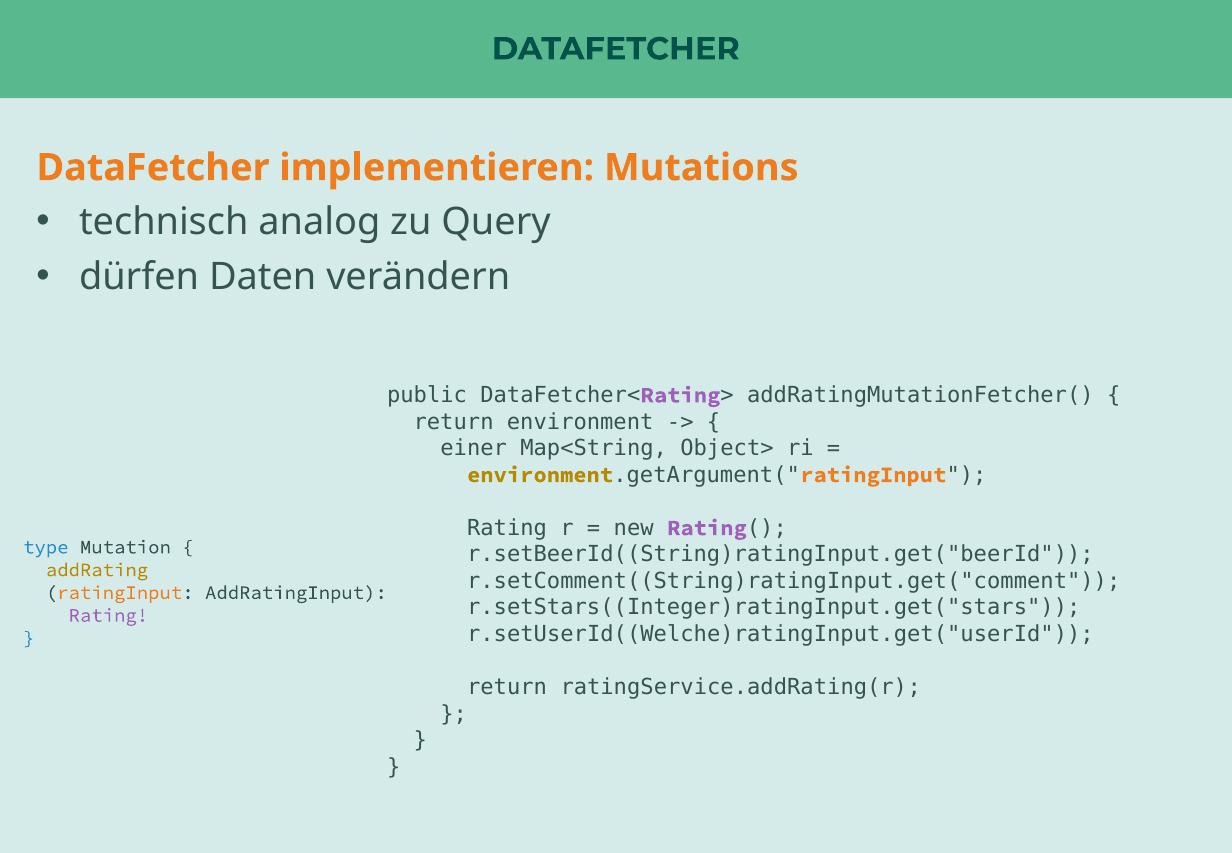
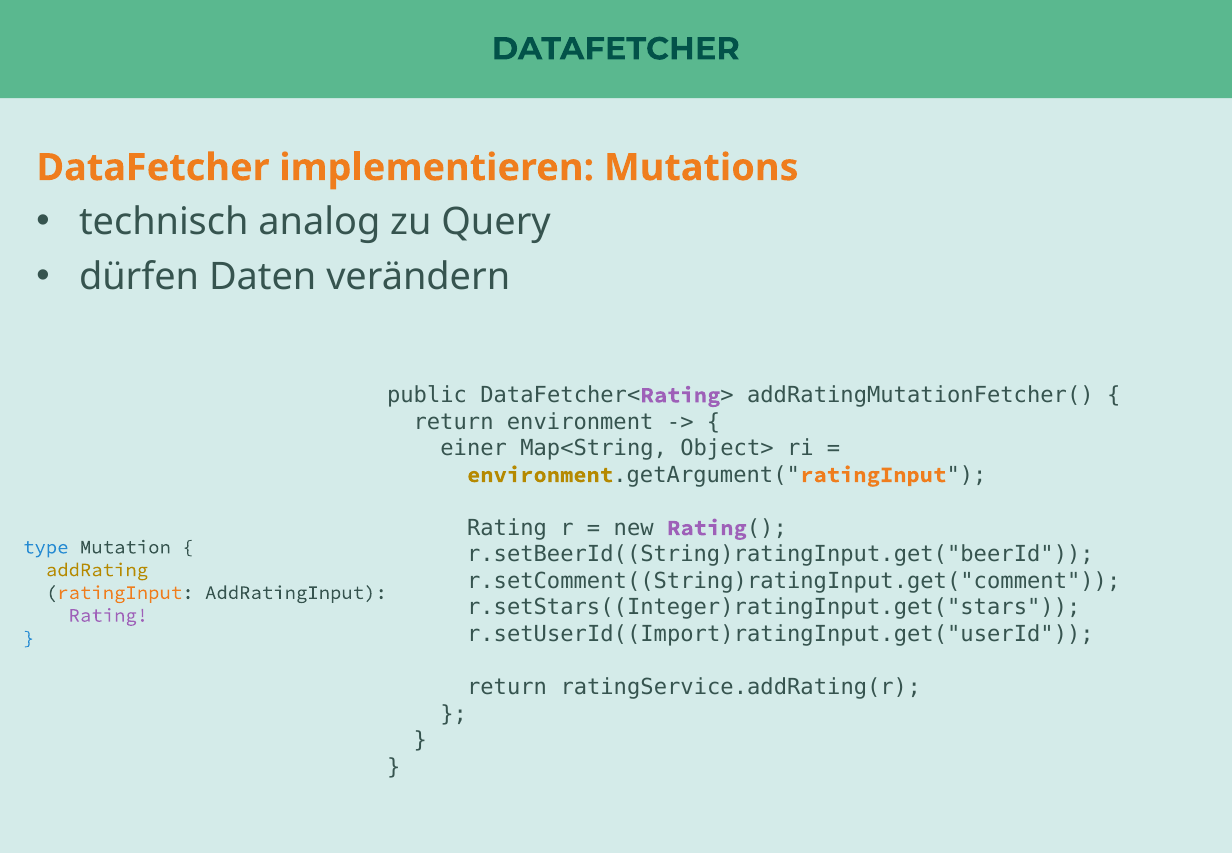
r.setUserId((Welche)ratingInput.get("userId: r.setUserId((Welche)ratingInput.get("userId -> r.setUserId((Import)ratingInput.get("userId
